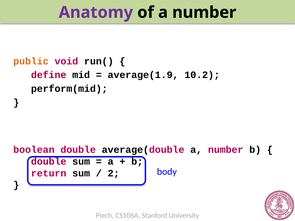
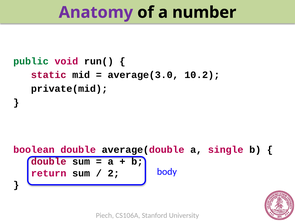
public colour: orange -> green
define: define -> static
average(1.9: average(1.9 -> average(3.0
perform(mid: perform(mid -> private(mid
average(double a number: number -> single
